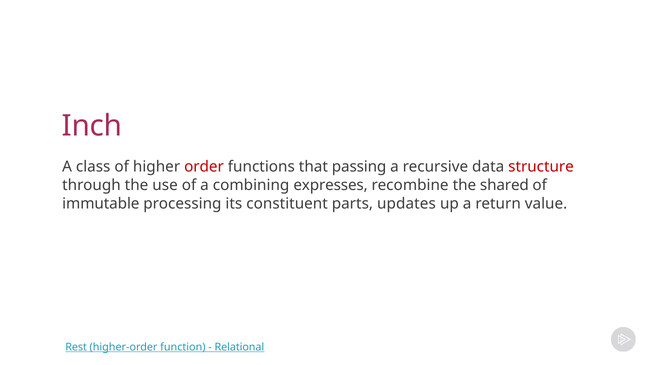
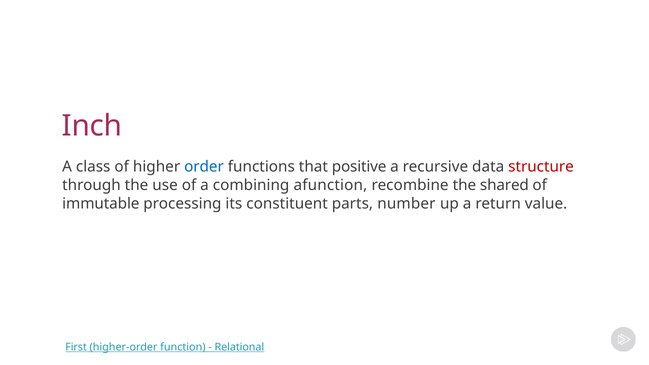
order colour: red -> blue
passing: passing -> positive
expresses: expresses -> afunction
updates: updates -> number
Rest: Rest -> First
